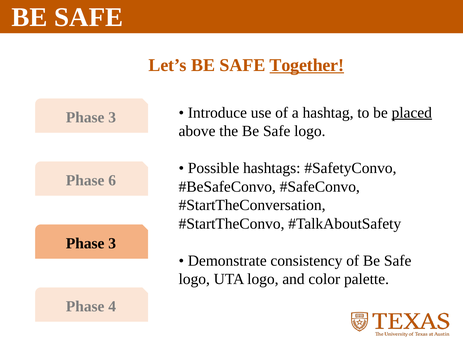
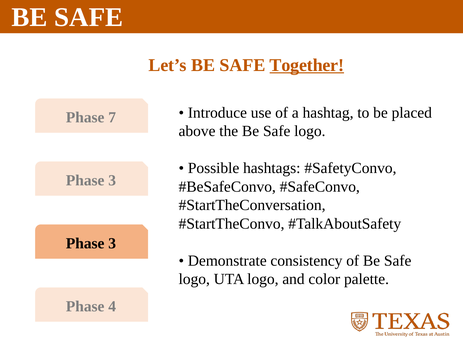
placed underline: present -> none
3 at (112, 118): 3 -> 7
6 at (112, 181): 6 -> 3
